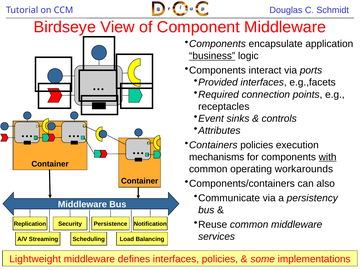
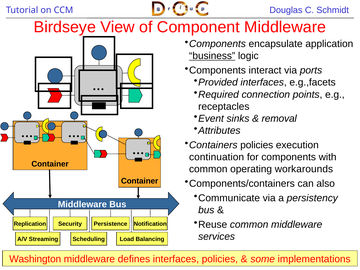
controls: controls -> removal
mechanisms: mechanisms -> continuation
with underline: present -> none
Lightweight: Lightweight -> Washington
